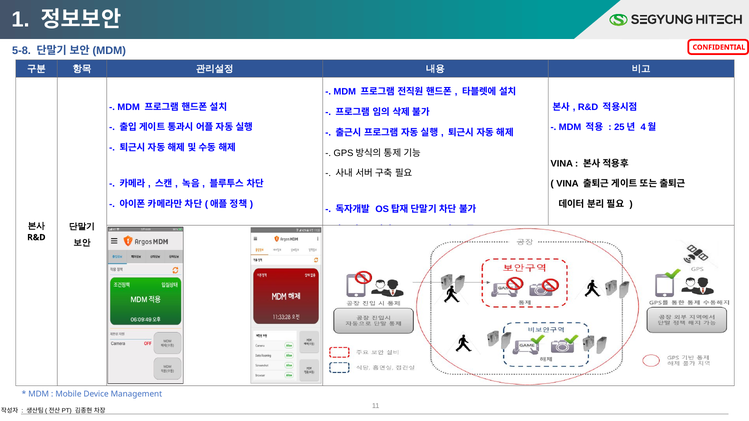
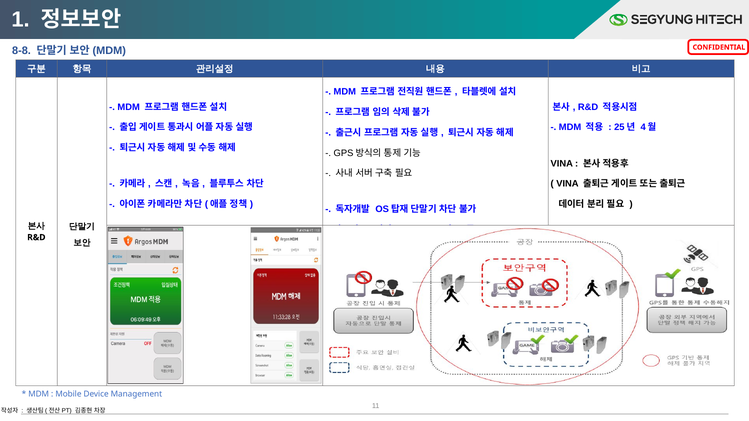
5-8: 5-8 -> 8-8
